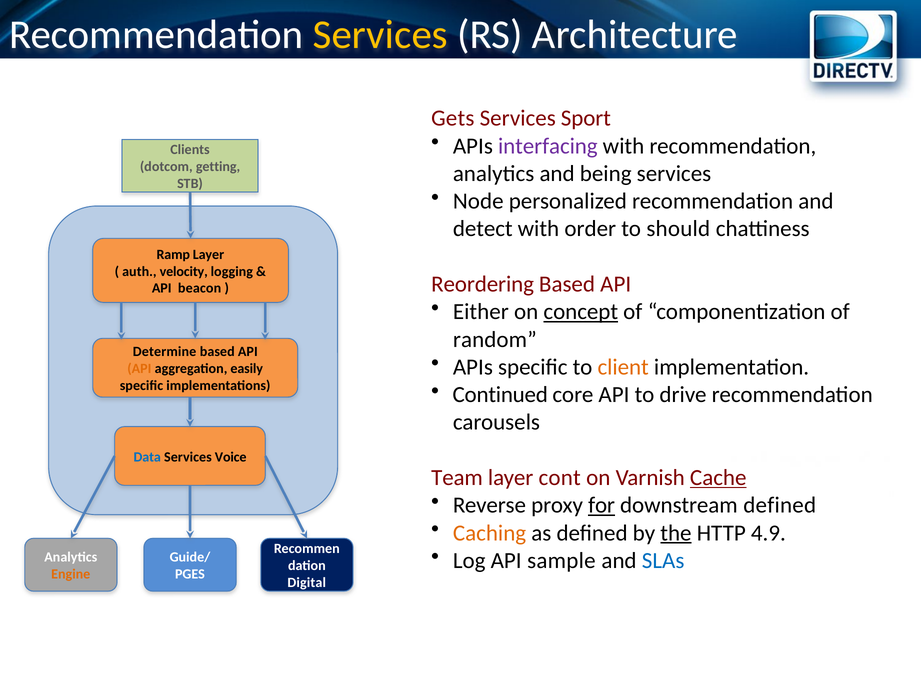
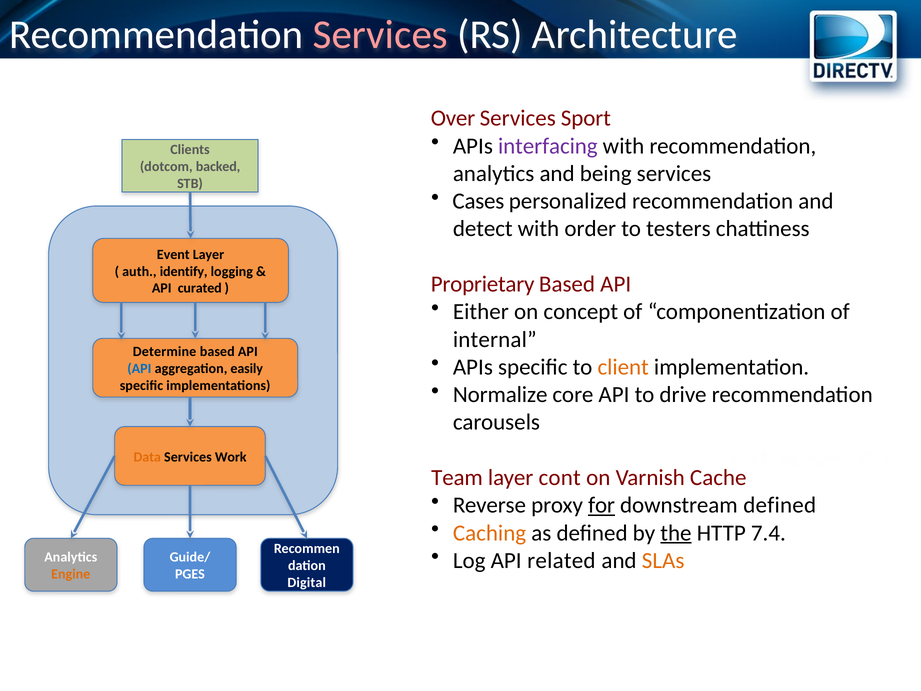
Services at (380, 35) colour: yellow -> pink
Gets: Gets -> Over
getting: getting -> backed
Node: Node -> Cases
should: should -> testers
Ramp: Ramp -> Event
velocity: velocity -> identify
Reordering: Reordering -> Proprietary
beacon: beacon -> curated
concept underline: present -> none
random: random -> internal
API at (139, 369) colour: orange -> blue
Continued: Continued -> Normalize
Data colour: blue -> orange
Voice: Voice -> Work
Cache underline: present -> none
4.9: 4.9 -> 7.4
sample: sample -> related
SLAs colour: blue -> orange
